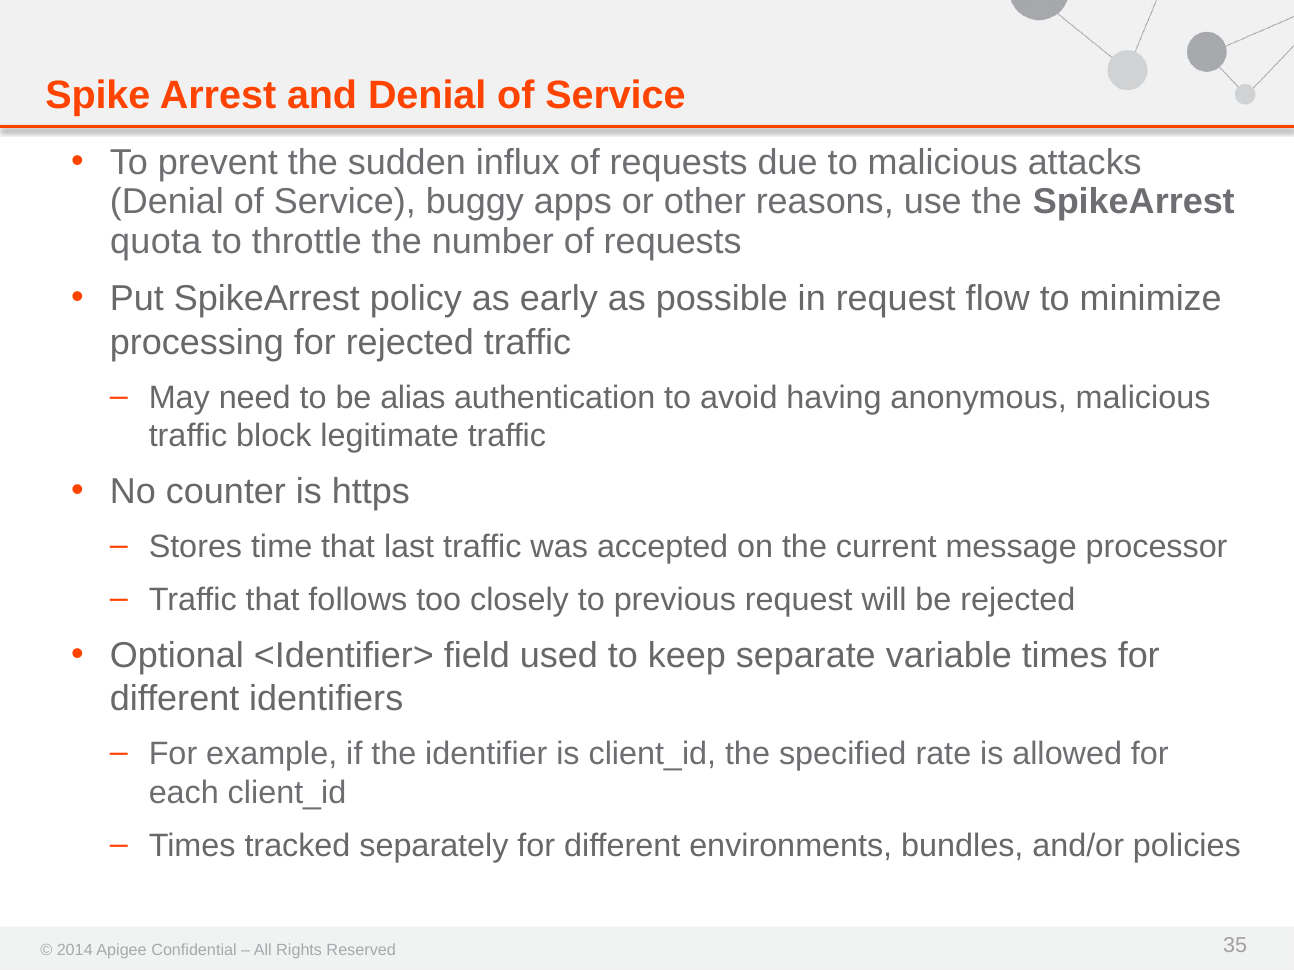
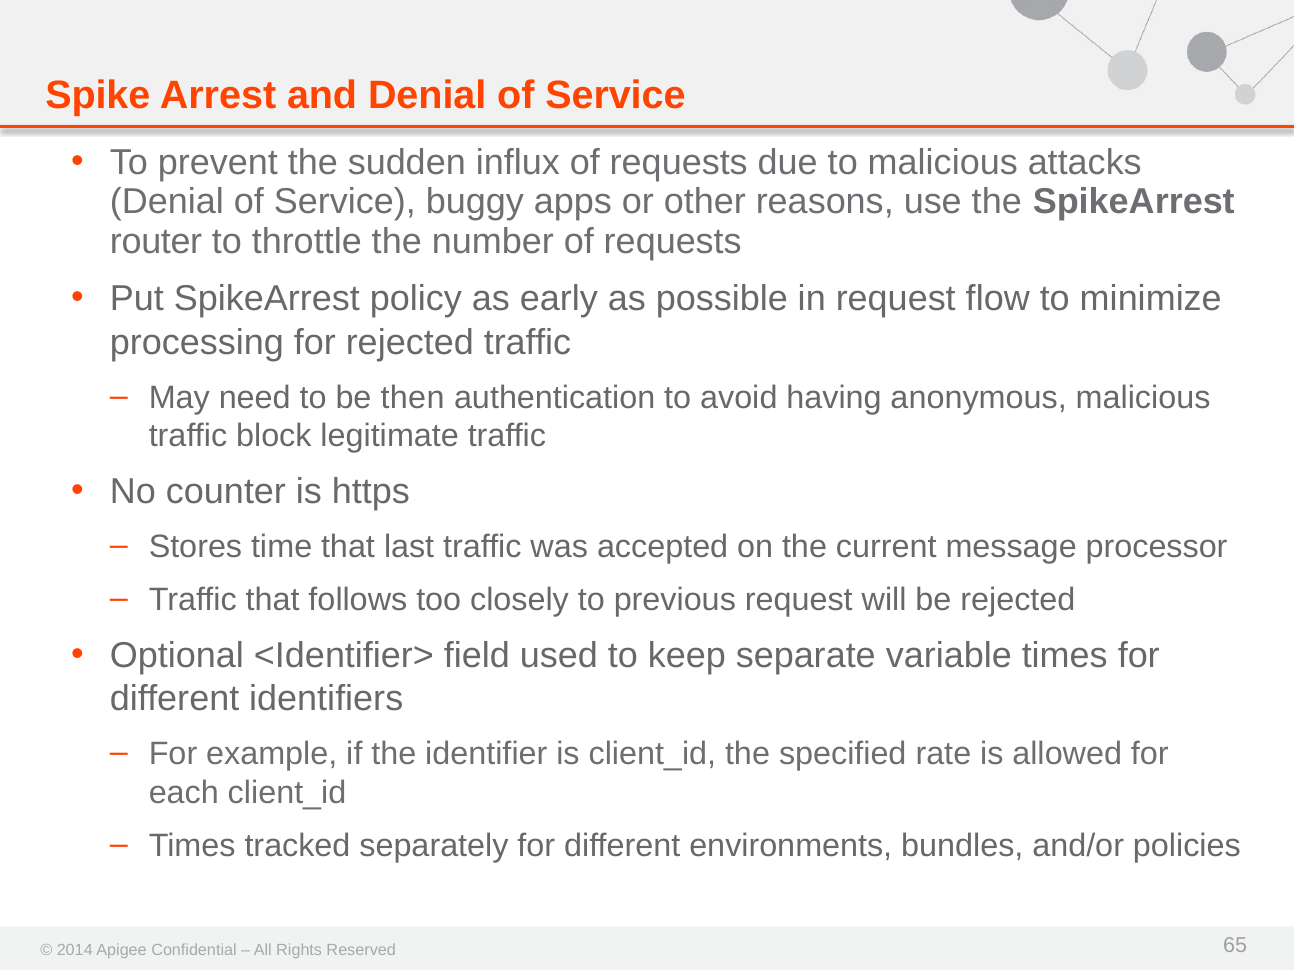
quota: quota -> router
alias: alias -> then
35: 35 -> 65
